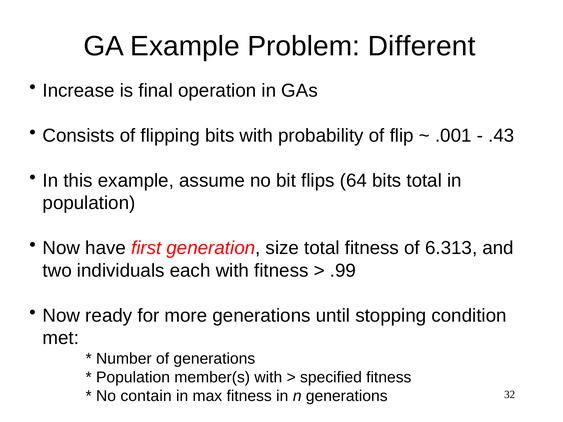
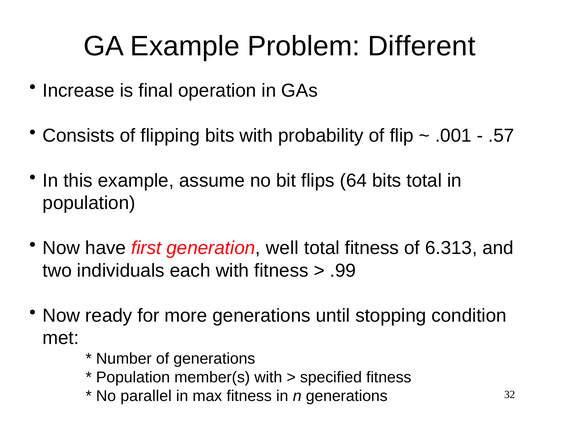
.43: .43 -> .57
size: size -> well
contain: contain -> parallel
